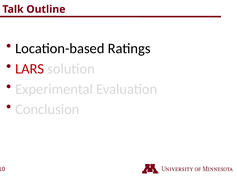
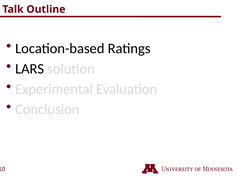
LARS colour: red -> black
